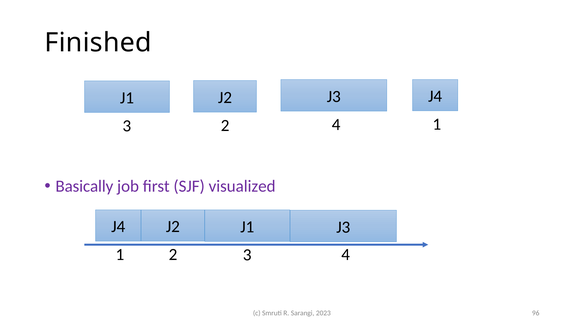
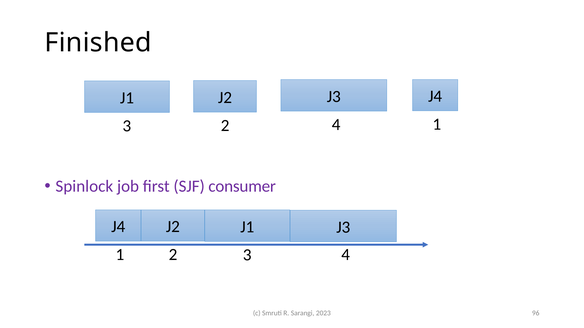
Basically: Basically -> Spinlock
visualized: visualized -> consumer
